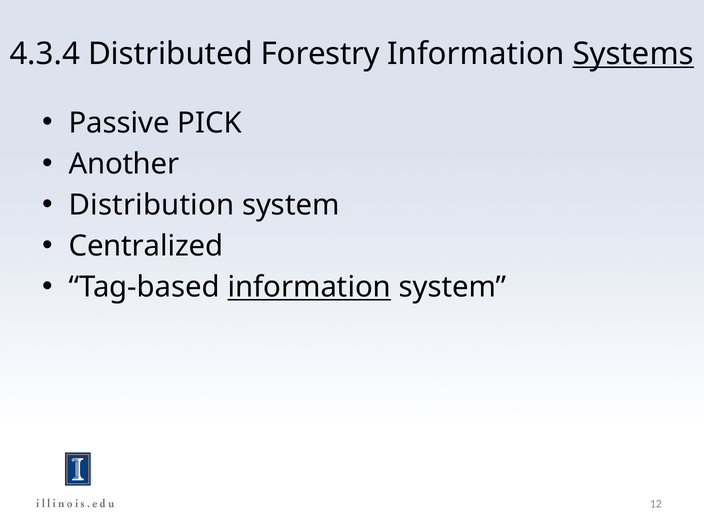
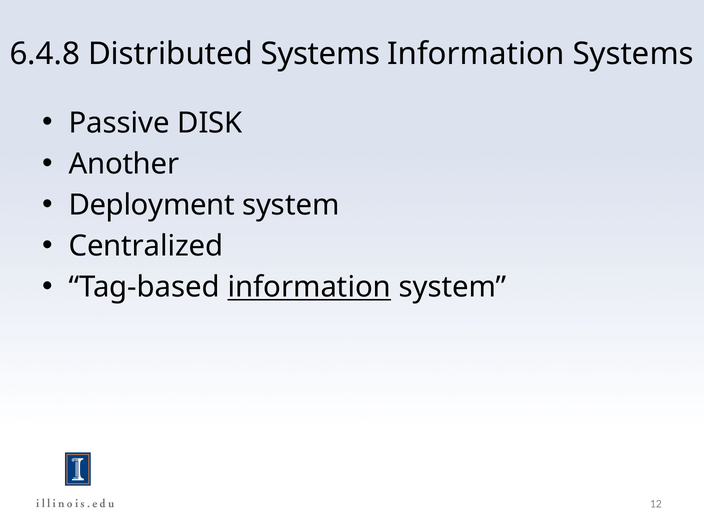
4.3.4: 4.3.4 -> 6.4.8
Distributed Forestry: Forestry -> Systems
Systems at (633, 54) underline: present -> none
PICK: PICK -> DISK
Distribution: Distribution -> Deployment
